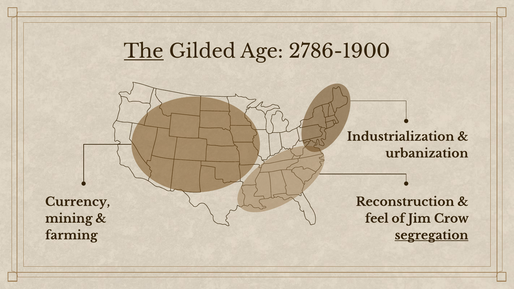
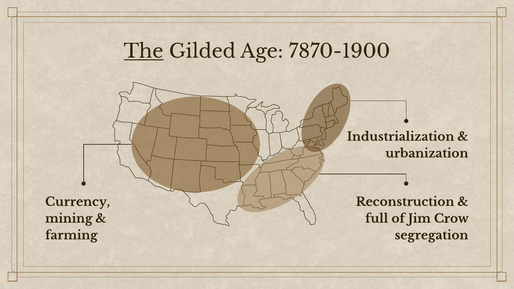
2786-1900: 2786-1900 -> 7870-1900
feel: feel -> full
segregation underline: present -> none
